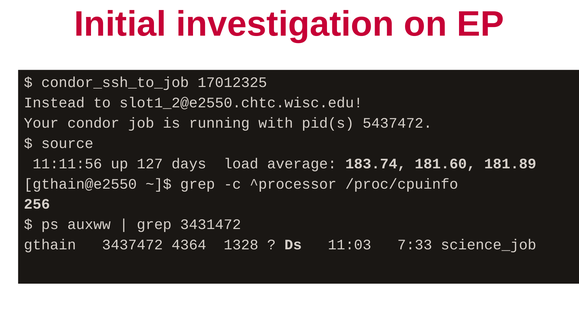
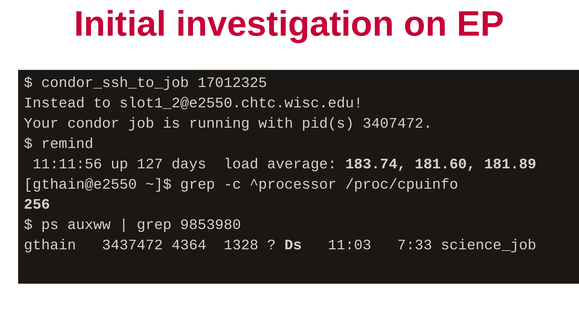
5437472: 5437472 -> 3407472
source: source -> remind
3431472: 3431472 -> 9853980
